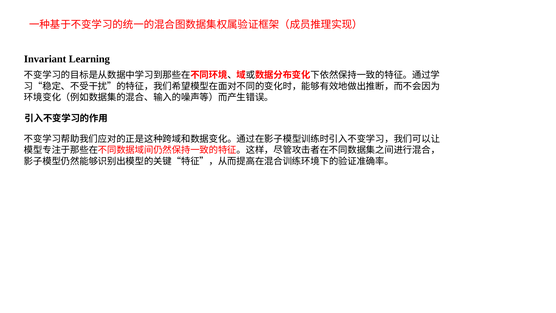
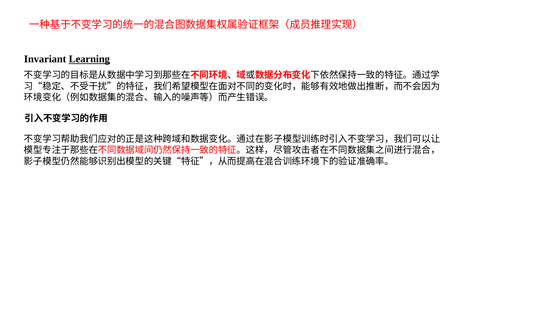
Learning underline: none -> present
